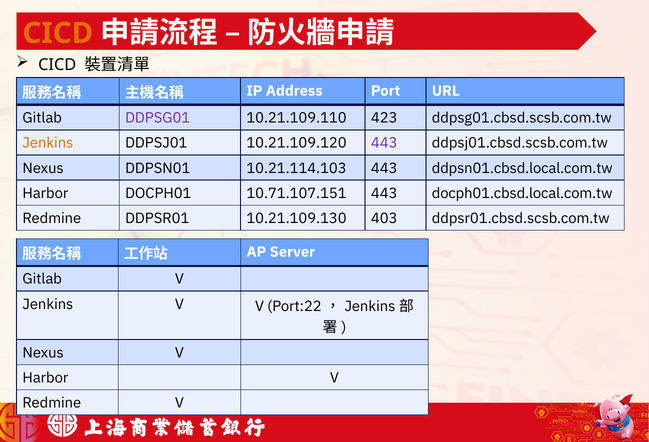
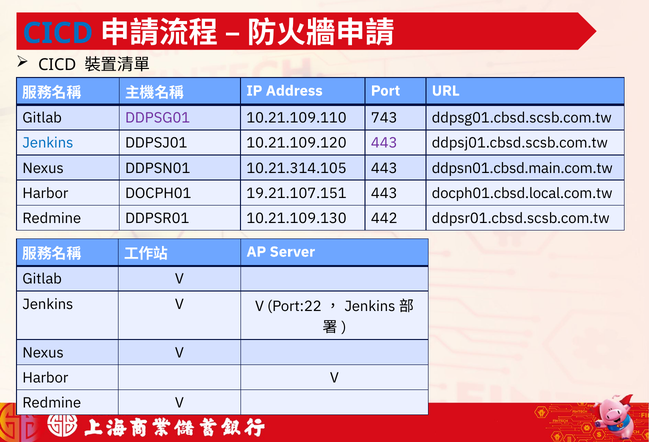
CICD at (58, 33) colour: orange -> blue
423: 423 -> 743
Jenkins at (48, 143) colour: orange -> blue
10.21.114.103: 10.21.114.103 -> 10.21.314.105
ddpsn01.cbsd.local.com.tw: ddpsn01.cbsd.local.com.tw -> ddpsn01.cbsd.main.com.tw
10.71.107.151: 10.71.107.151 -> 19.21.107.151
403: 403 -> 442
